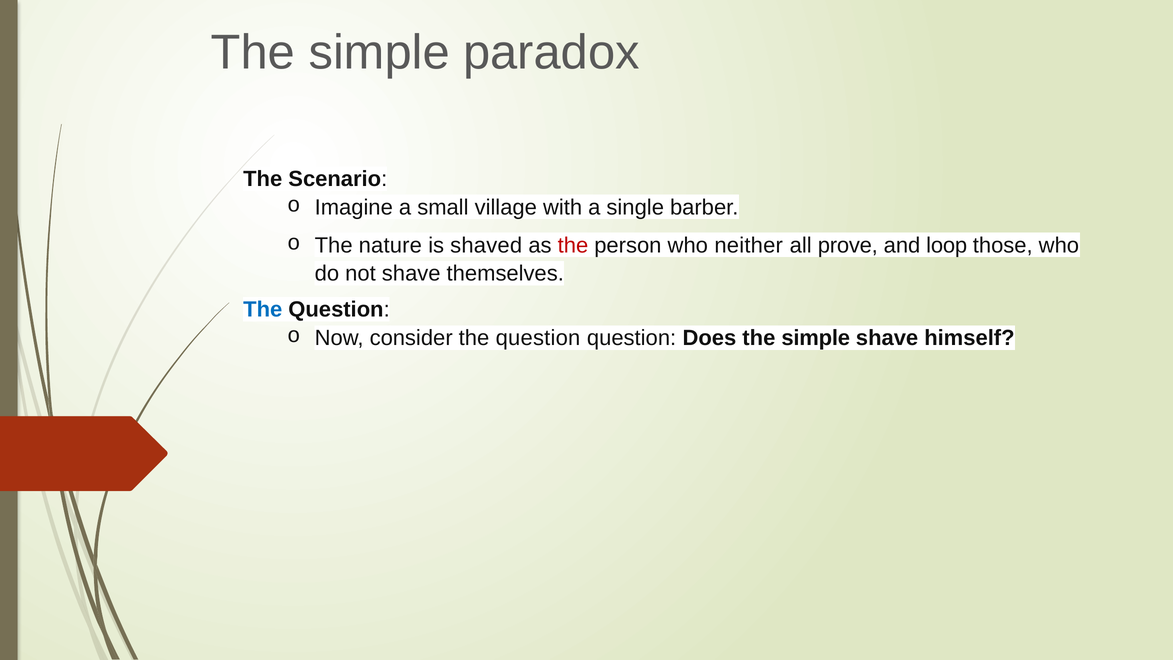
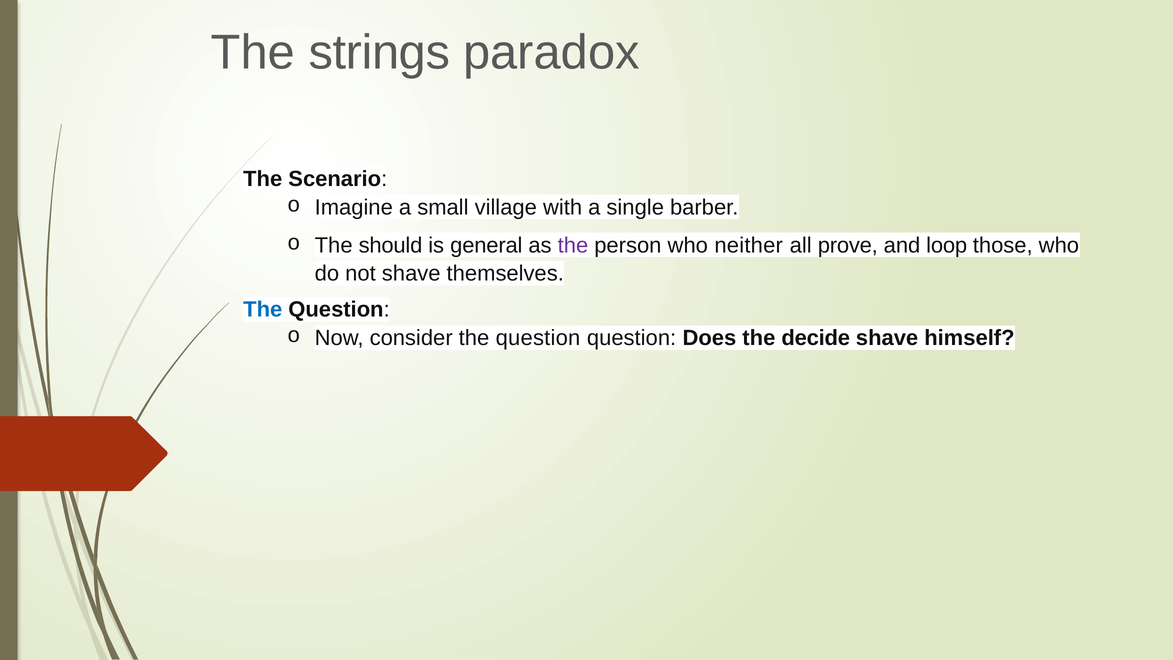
simple at (379, 53): simple -> strings
nature: nature -> should
shaved: shaved -> general
the at (573, 245) colour: red -> purple
Does the simple: simple -> decide
